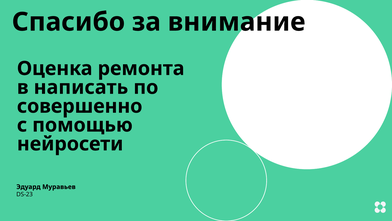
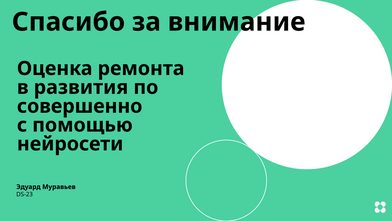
написать: написать -> развития
